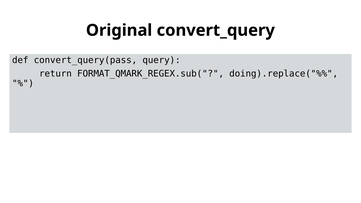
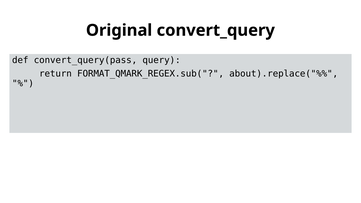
doing).replace("%%: doing).replace("%% -> about).replace("%%
